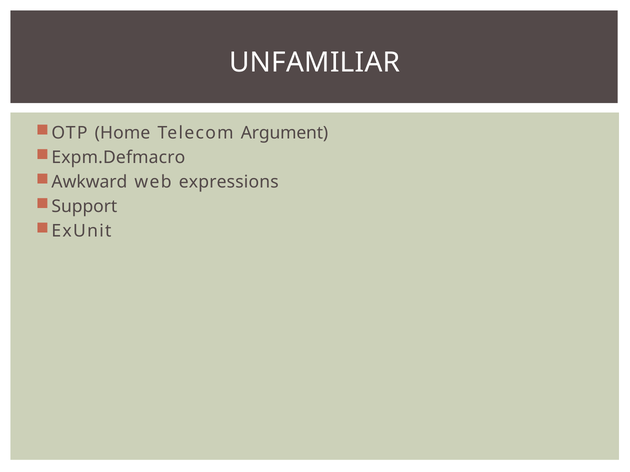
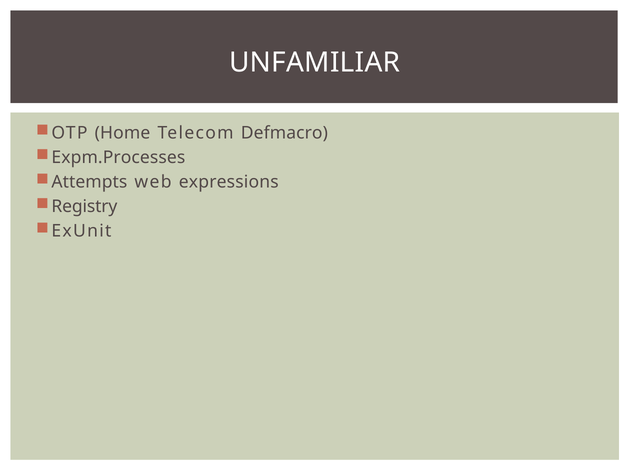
Argument: Argument -> Defmacro
Expm.Defmacro: Expm.Defmacro -> Expm.Processes
Awkward: Awkward -> Attempts
Support: Support -> Registry
